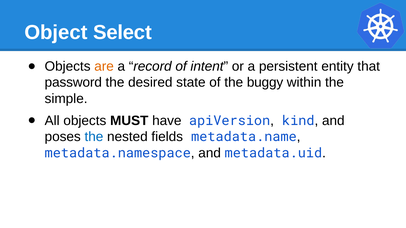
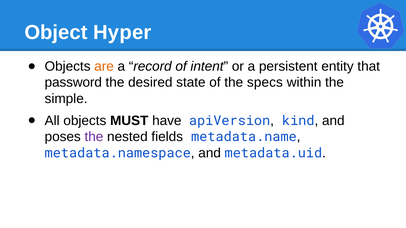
Select: Select -> Hyper
buggy: buggy -> specs
the at (94, 137) colour: blue -> purple
